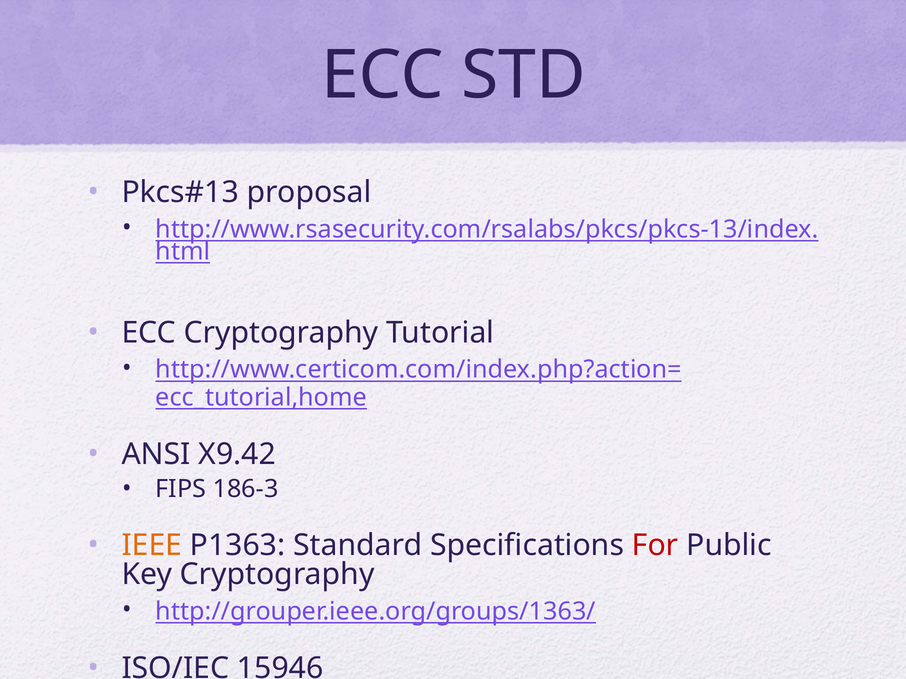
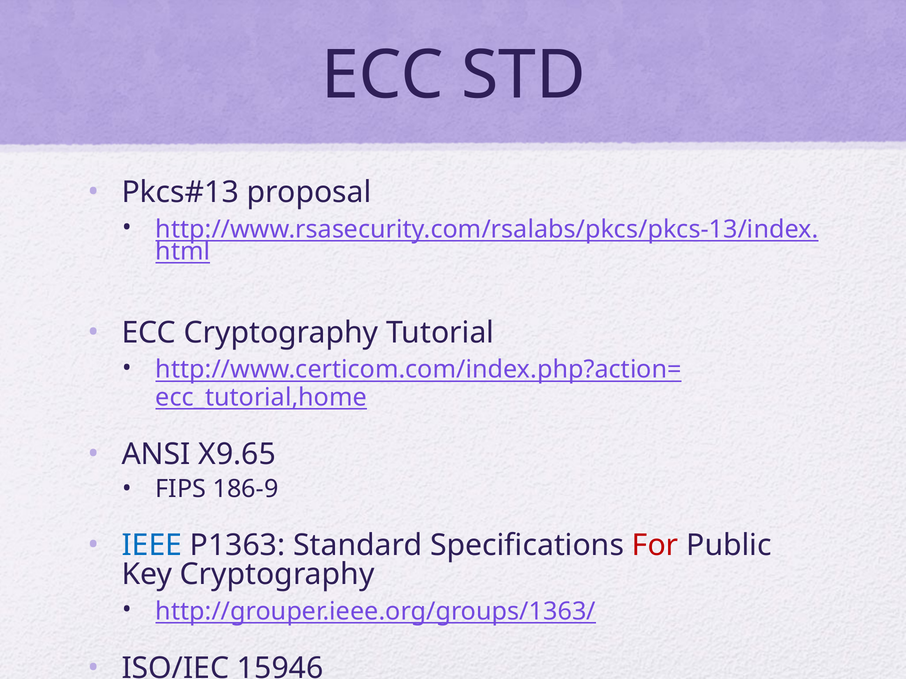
X9.42: X9.42 -> X9.65
186-3: 186-3 -> 186-9
IEEE colour: orange -> blue
